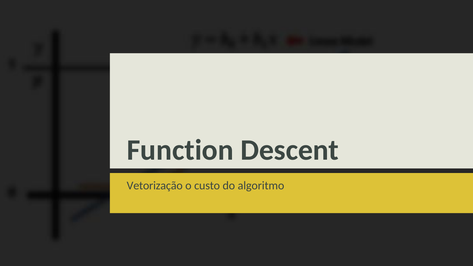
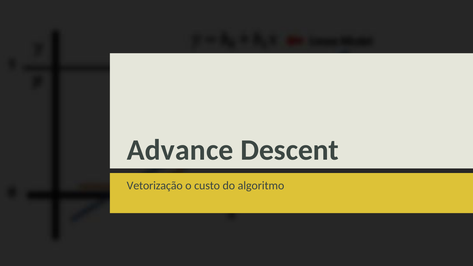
Function: Function -> Advance
